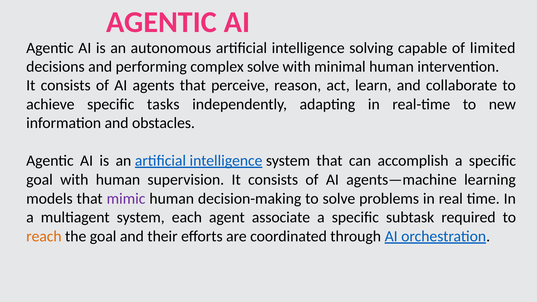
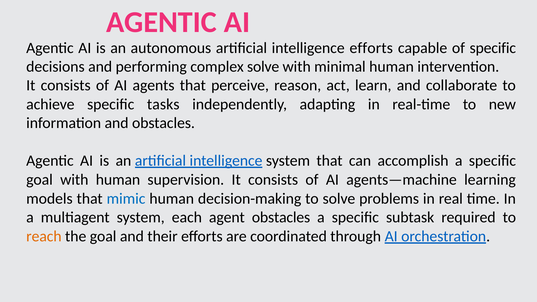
intelligence solving: solving -> efforts
of limited: limited -> specific
mimic colour: purple -> blue
agent associate: associate -> obstacles
